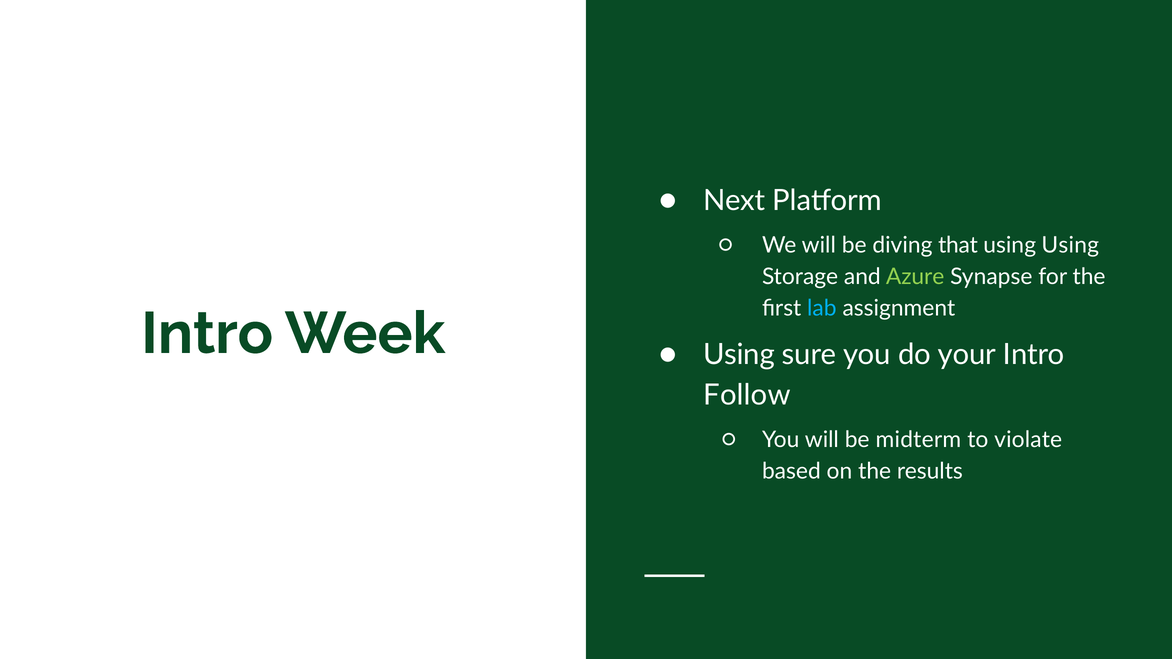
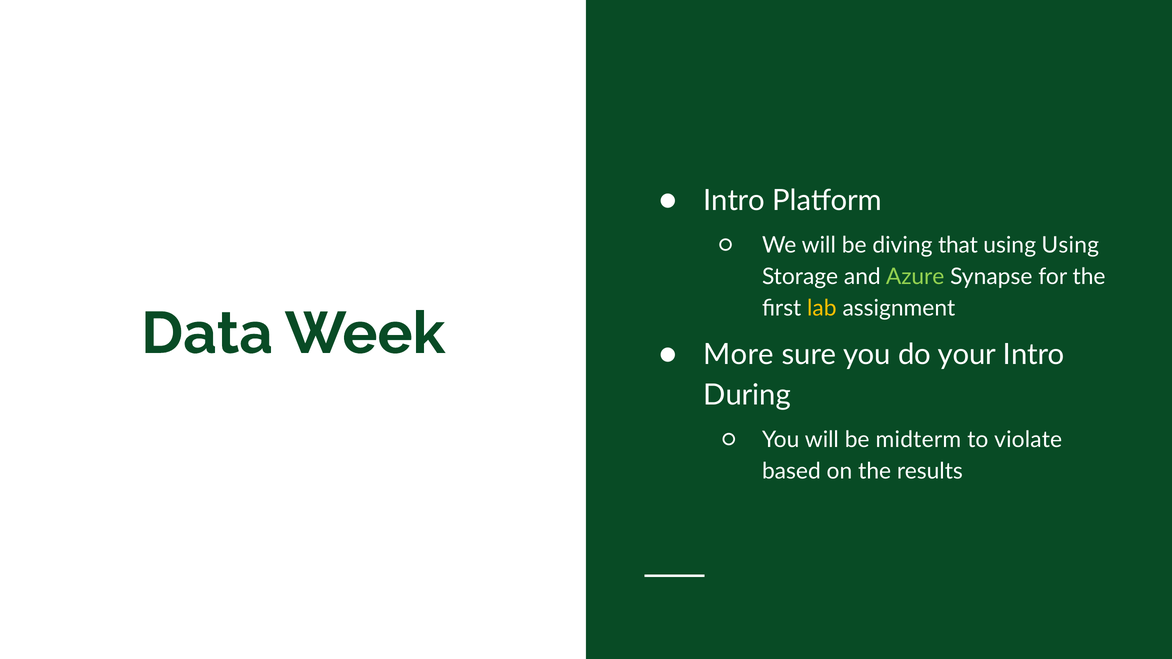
Next at (734, 201): Next -> Intro
lab colour: light blue -> yellow
Intro at (207, 334): Intro -> Data
Using at (739, 355): Using -> More
Follow: Follow -> During
